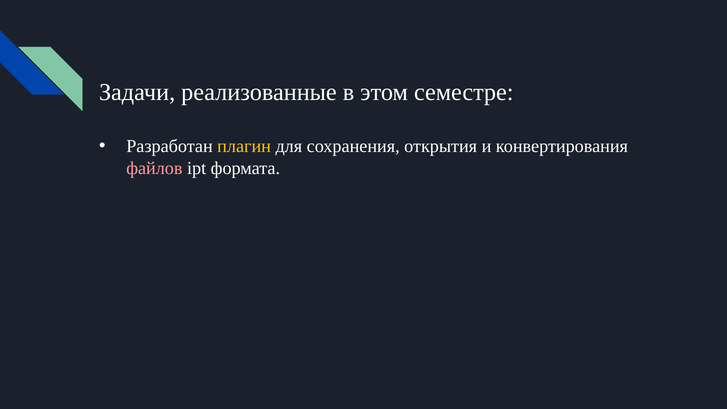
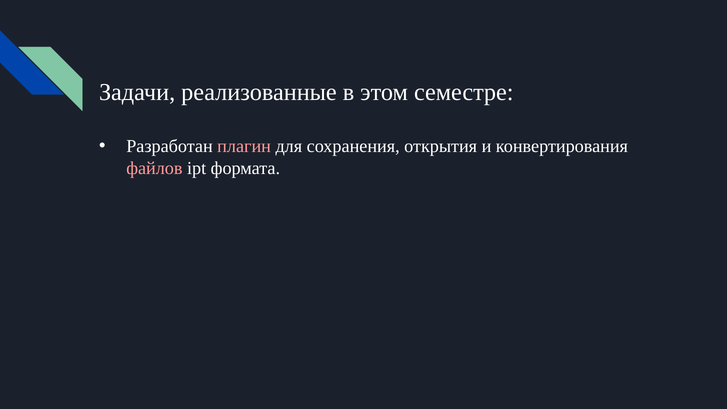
плагин colour: yellow -> pink
